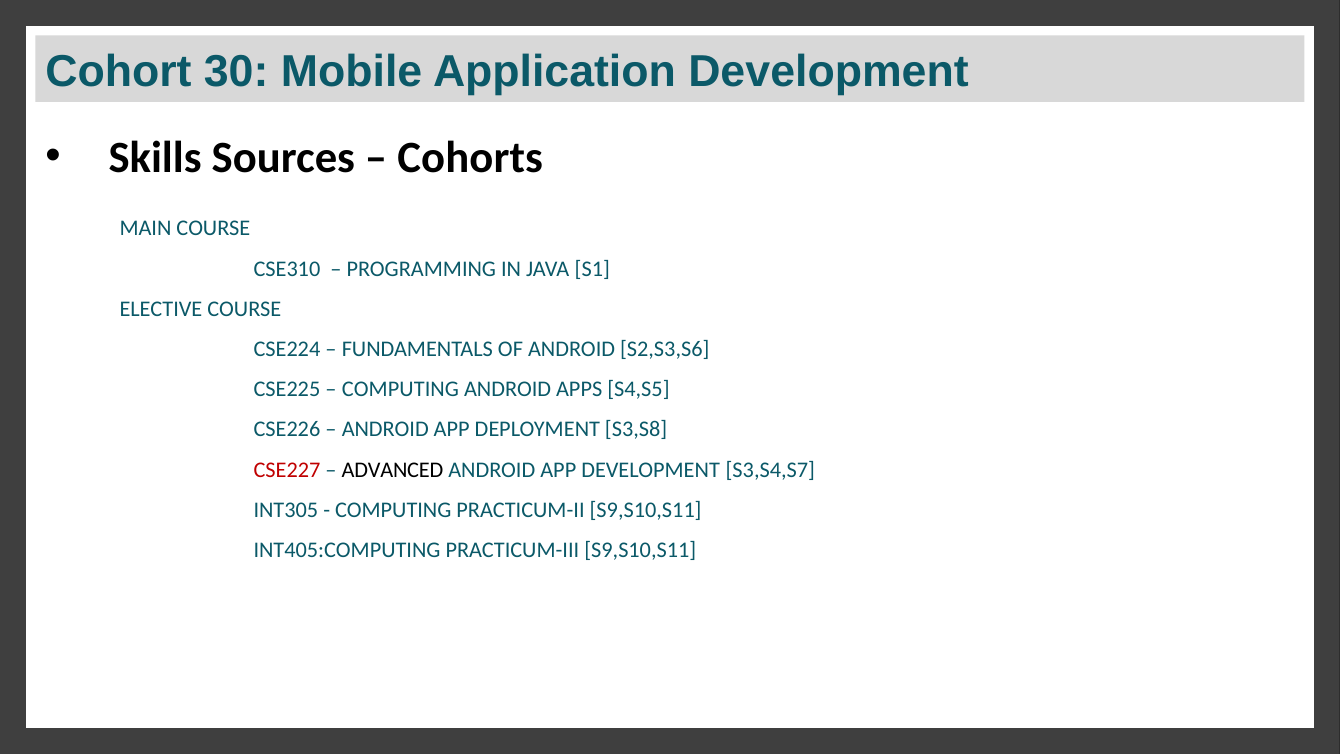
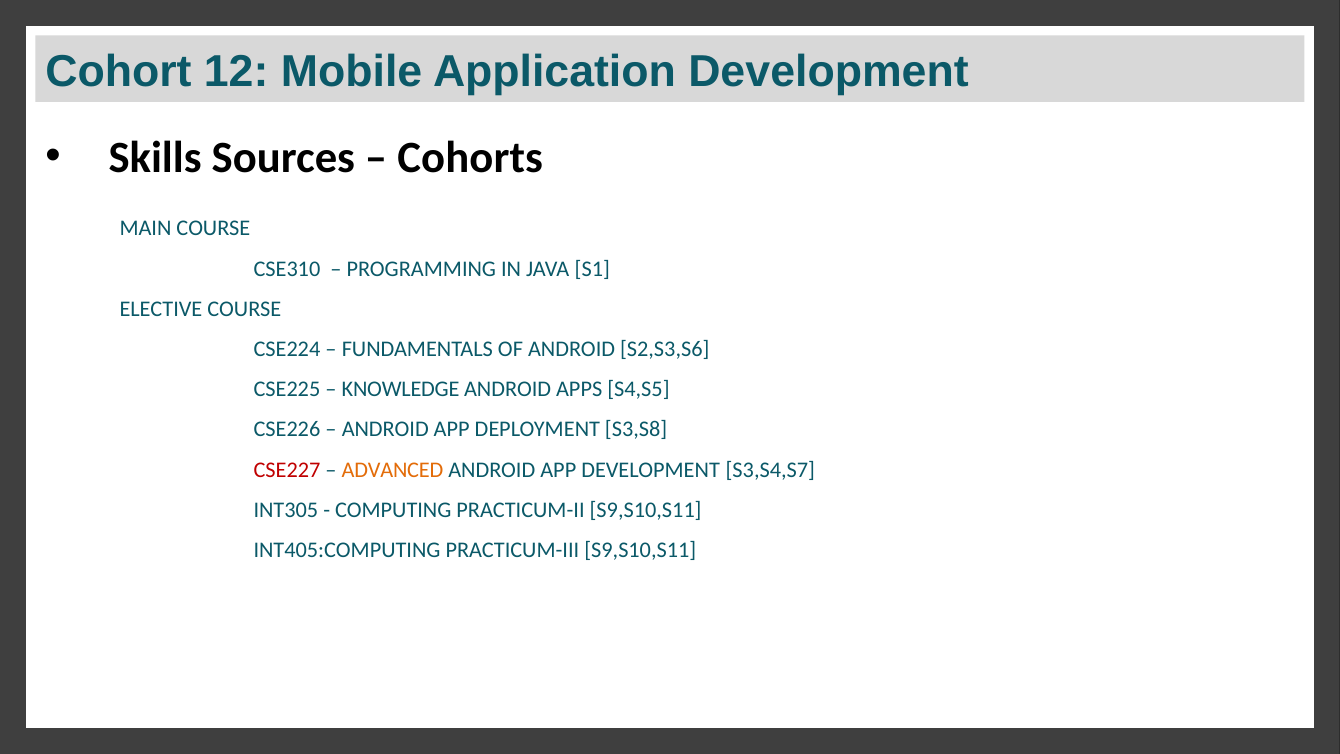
30: 30 -> 12
COMPUTING at (400, 389): COMPUTING -> KNOWLEDGE
ADVANCED colour: black -> orange
